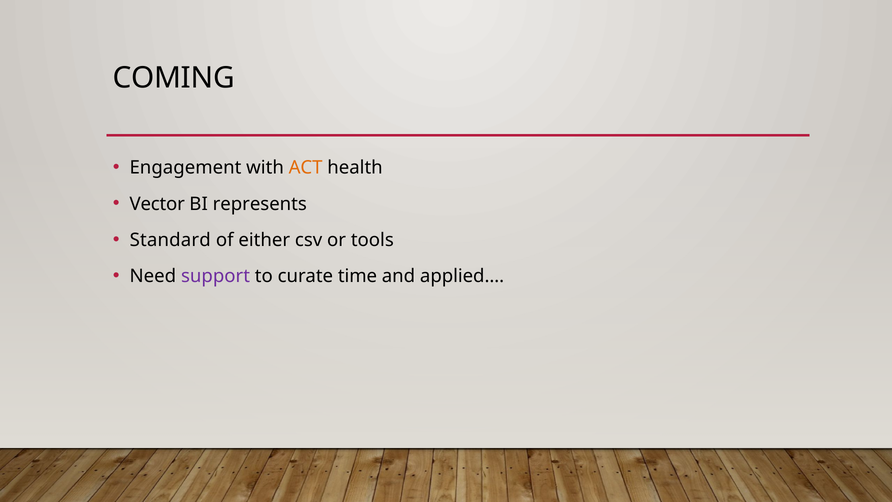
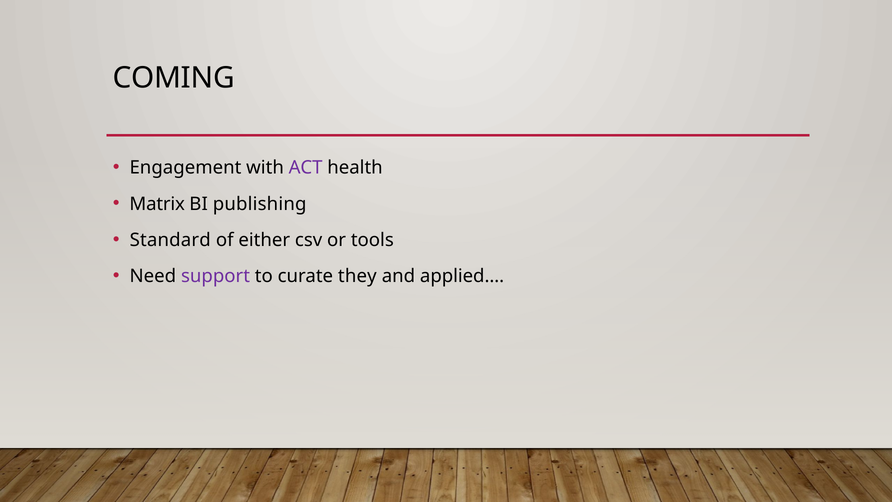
ACT colour: orange -> purple
Vector: Vector -> Matrix
represents: represents -> publishing
time: time -> they
